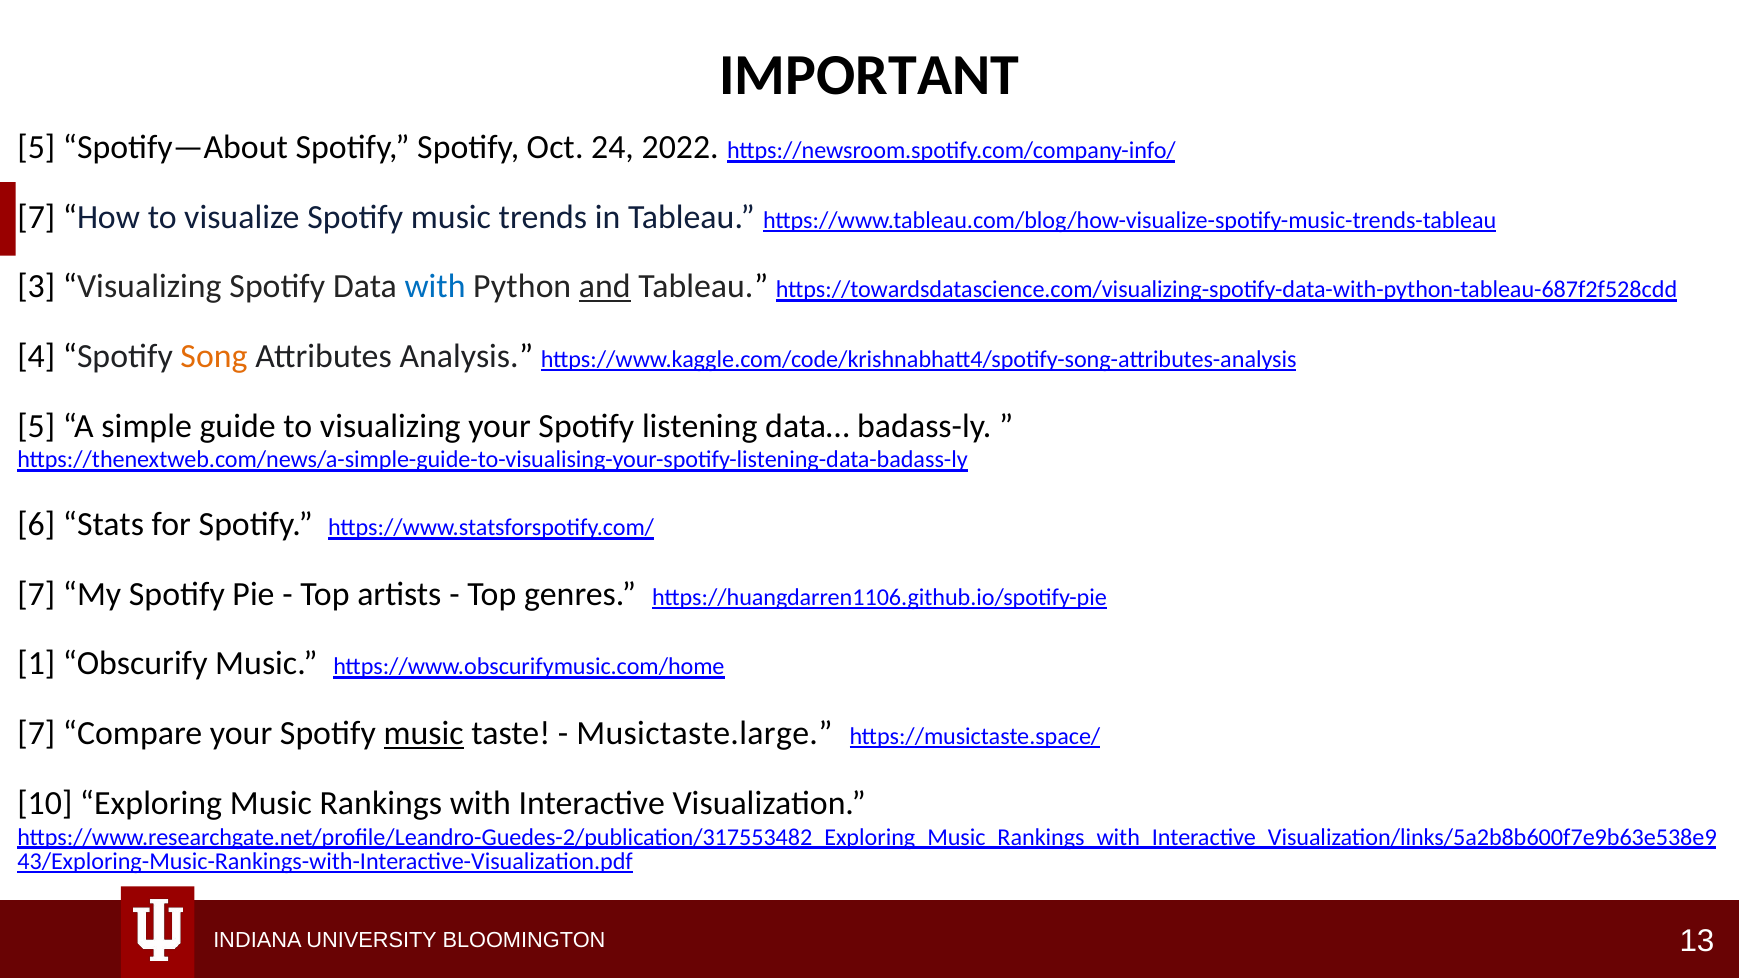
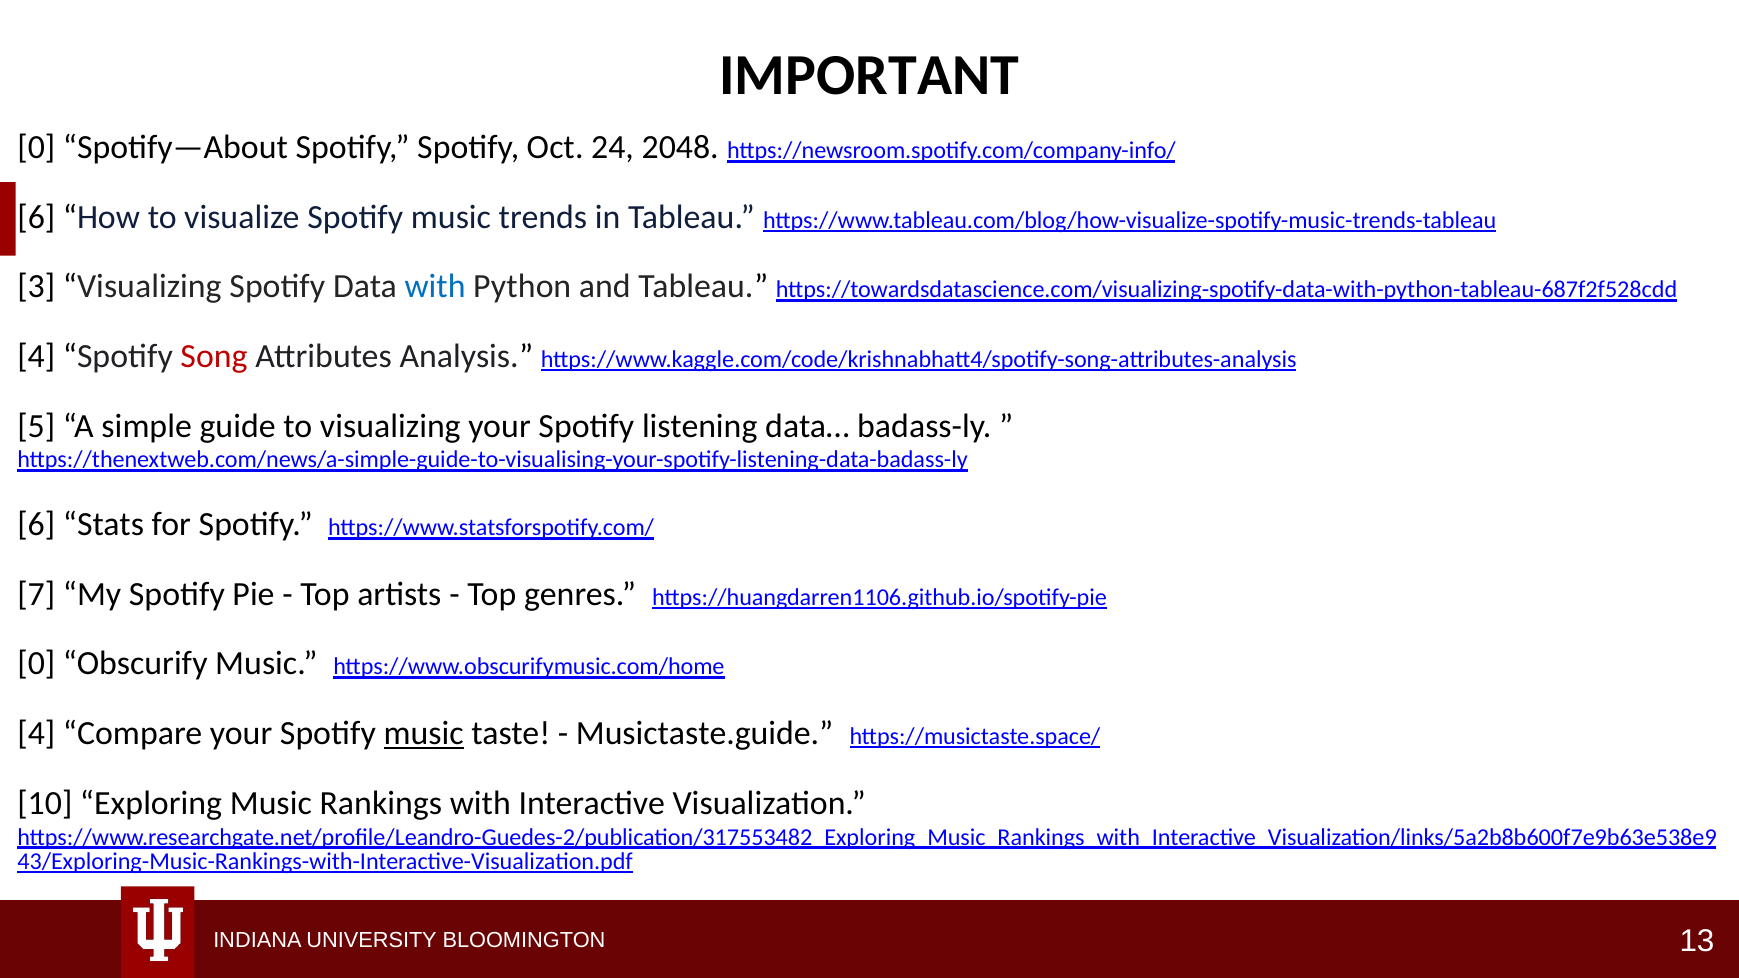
5 at (36, 148): 5 -> 0
2022: 2022 -> 2048
7 at (36, 217): 7 -> 6
and underline: present -> none
Song colour: orange -> red
1 at (36, 664): 1 -> 0
7 at (36, 734): 7 -> 4
Musictaste.large: Musictaste.large -> Musictaste.guide
